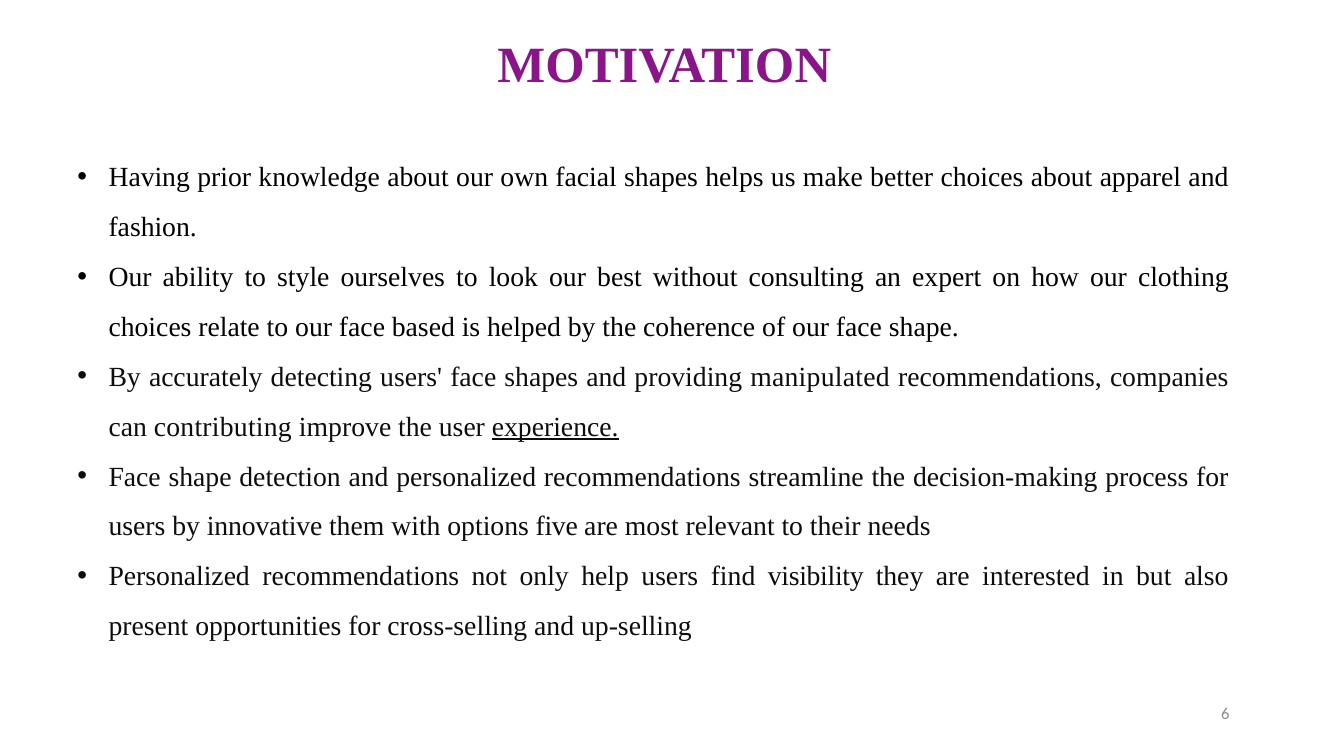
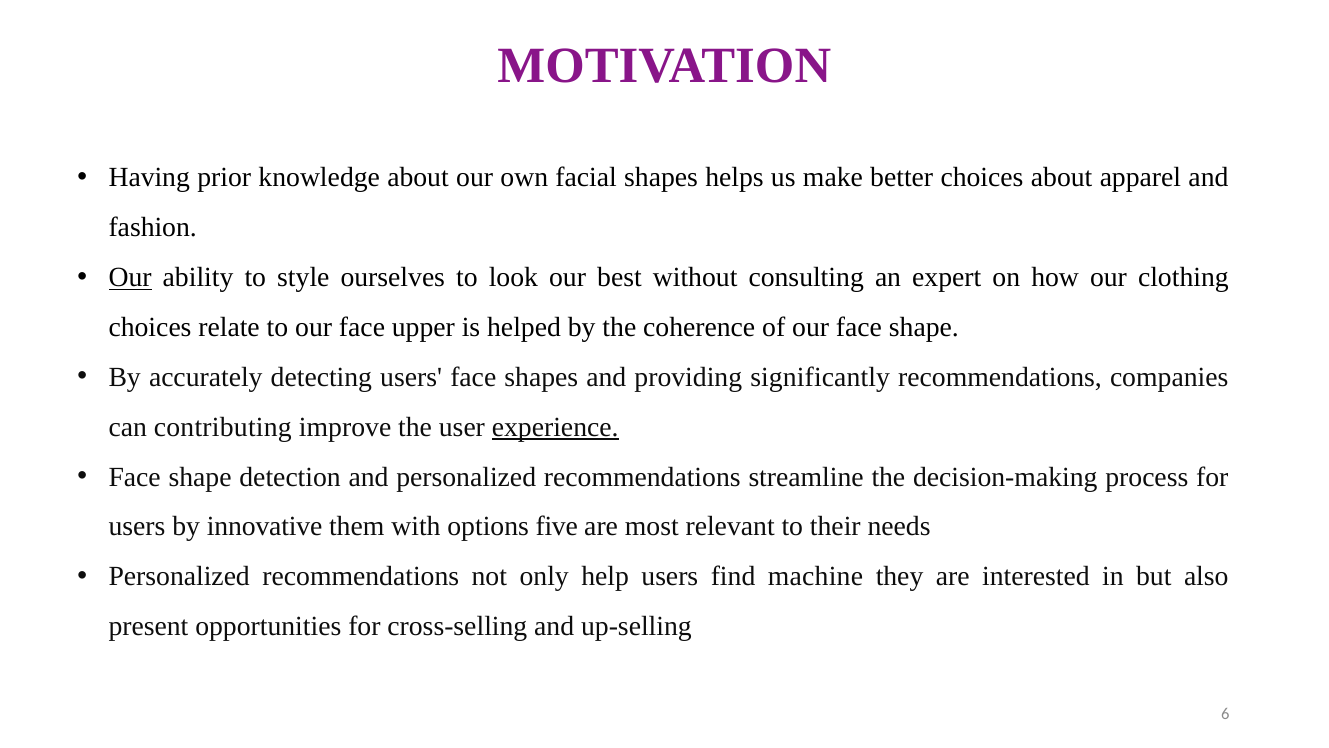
Our at (130, 277) underline: none -> present
based: based -> upper
manipulated: manipulated -> significantly
visibility: visibility -> machine
